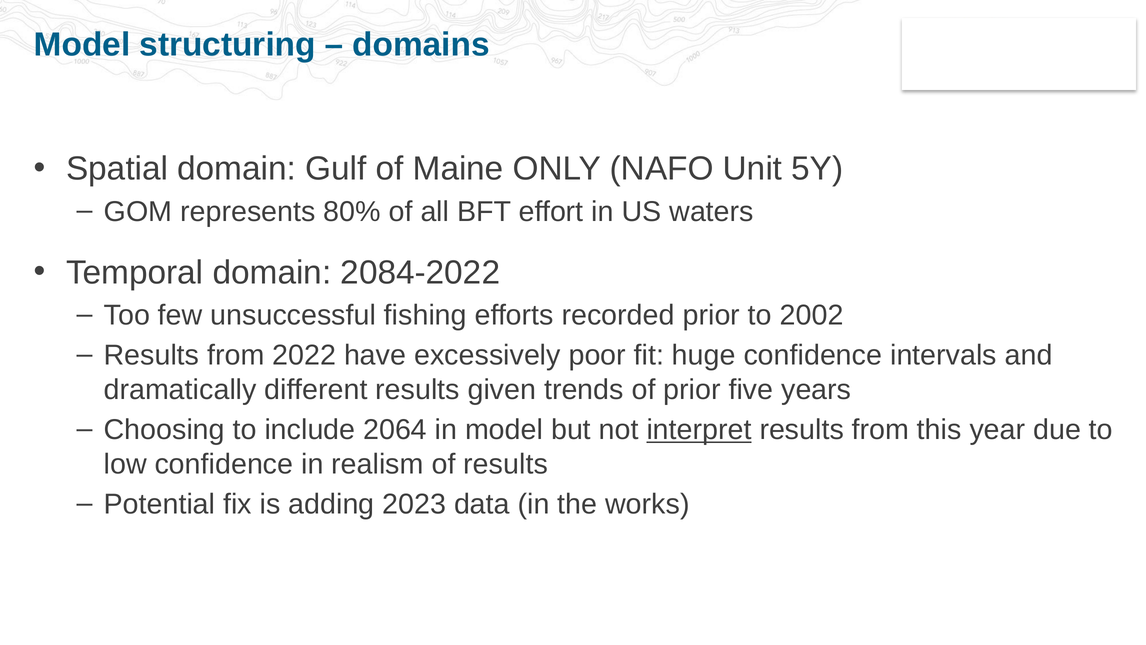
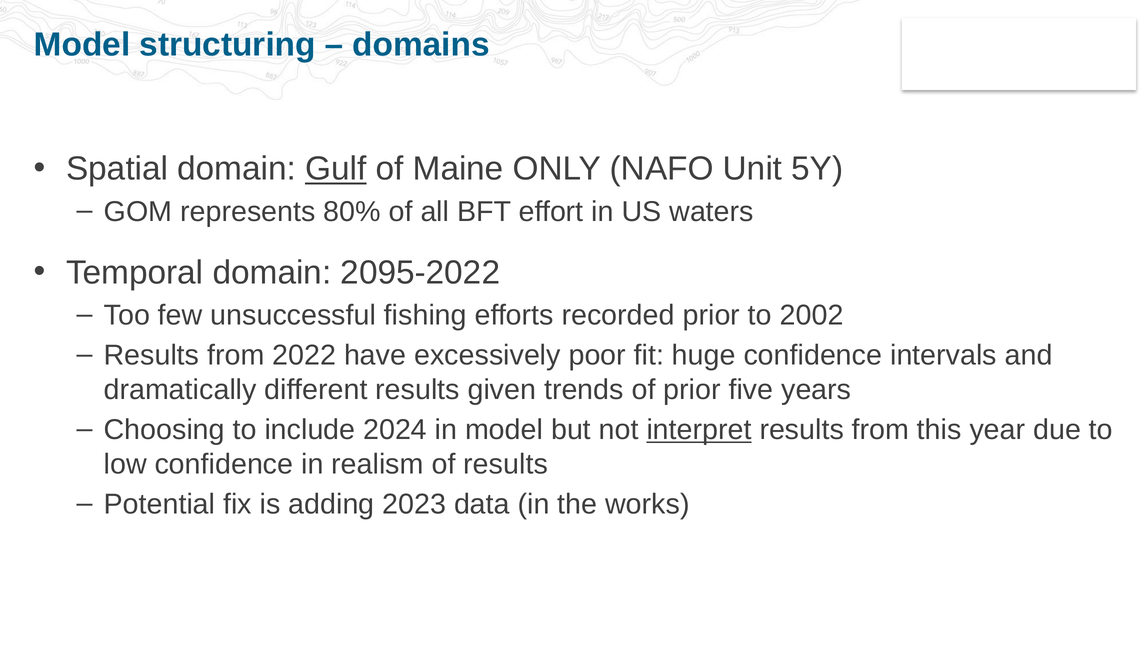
Gulf underline: none -> present
2084-2022: 2084-2022 -> 2095-2022
2064: 2064 -> 2024
